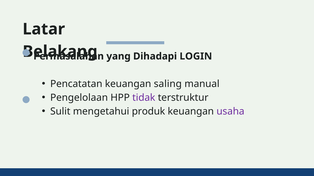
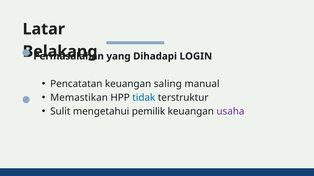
Pengelolaan: Pengelolaan -> Memastikan
tidak colour: purple -> blue
produk: produk -> pemilik
